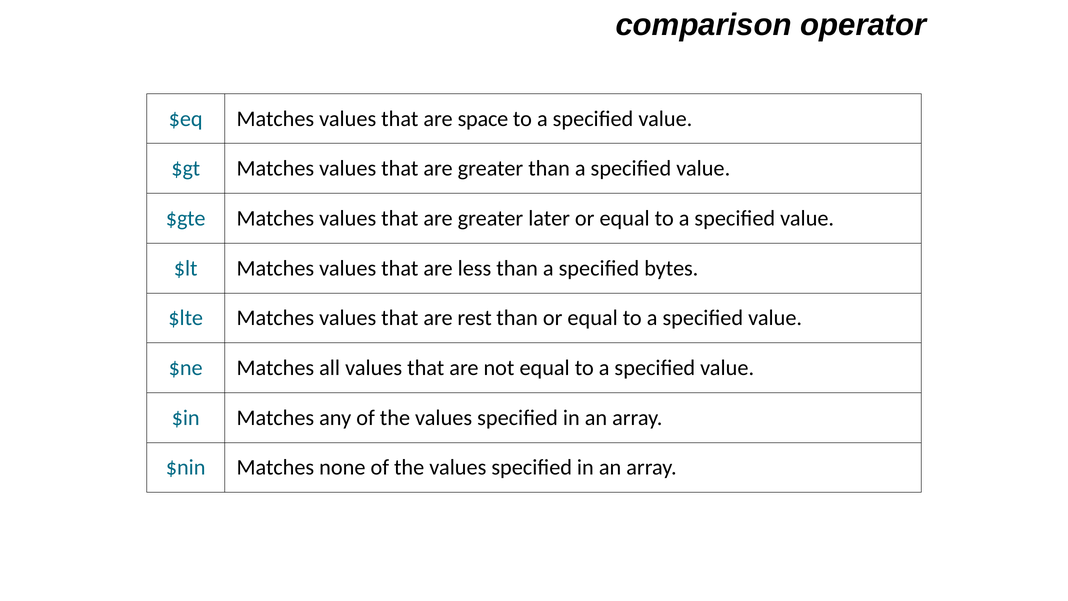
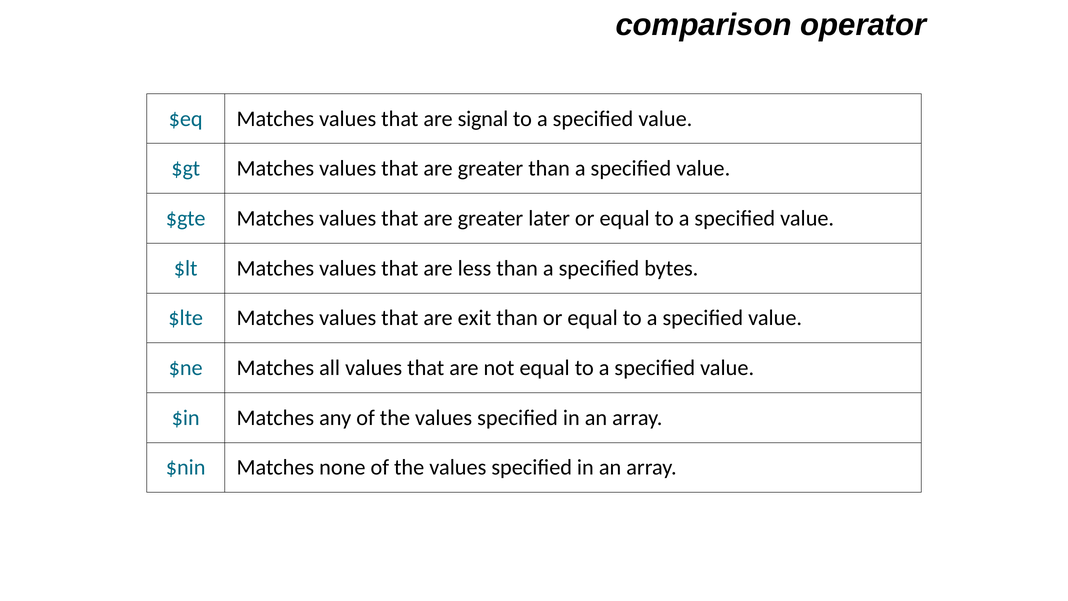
space: space -> signal
rest: rest -> exit
